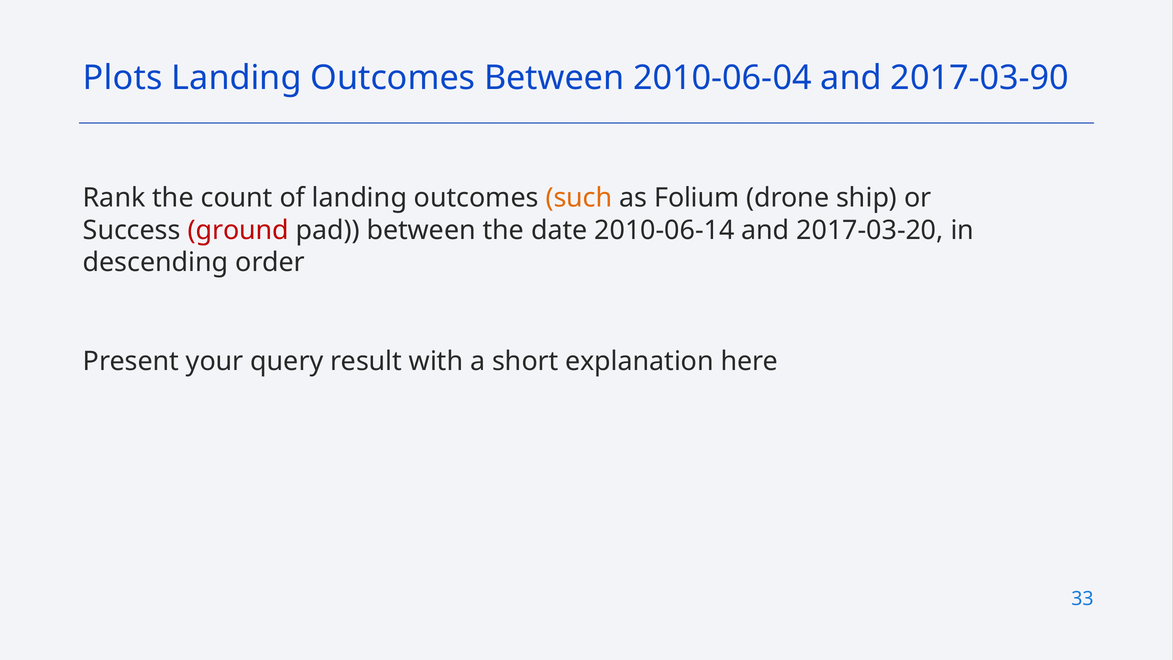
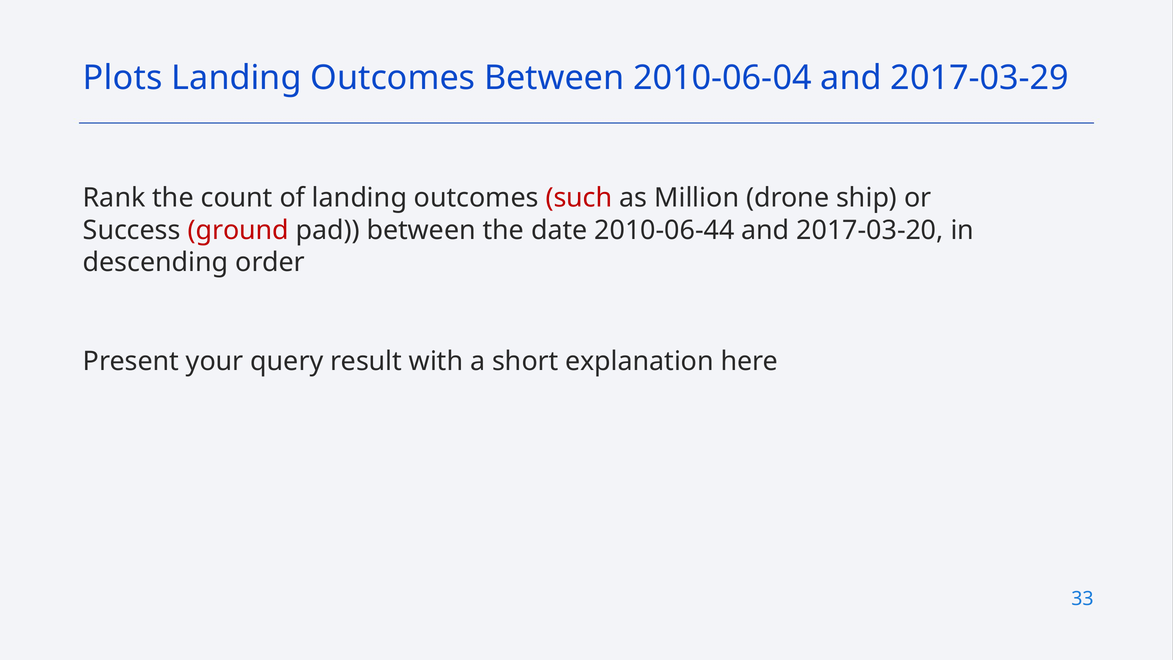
2017-03-90: 2017-03-90 -> 2017-03-29
such colour: orange -> red
Folium: Folium -> Million
2010-06-14: 2010-06-14 -> 2010-06-44
